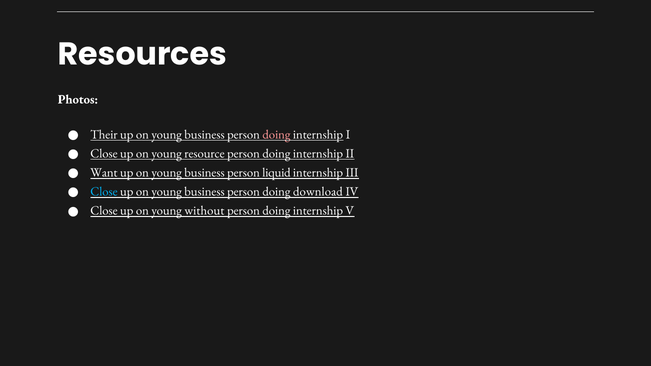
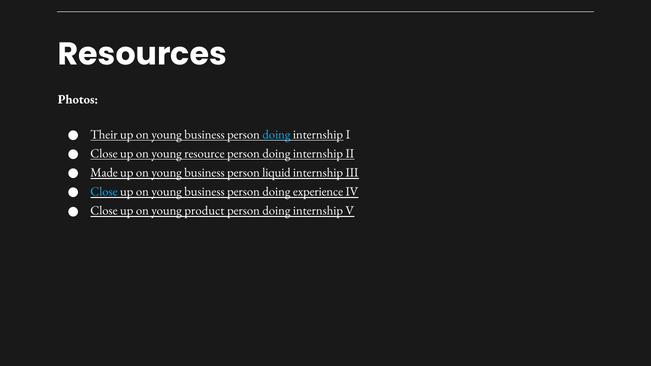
doing at (276, 134) colour: pink -> light blue
Want: Want -> Made
download: download -> experience
without: without -> product
